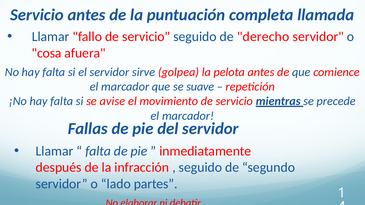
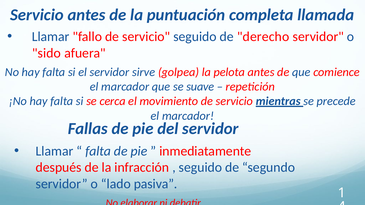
cosa: cosa -> sido
avise: avise -> cerca
partes: partes -> pasiva
